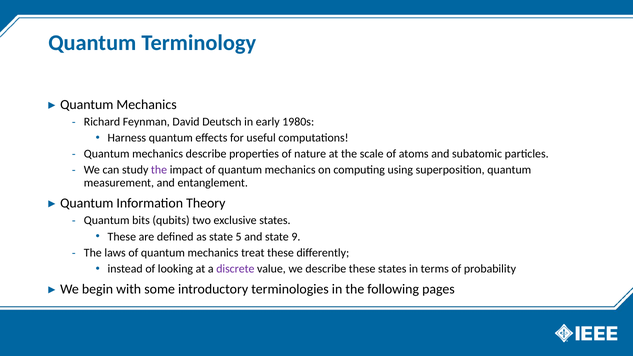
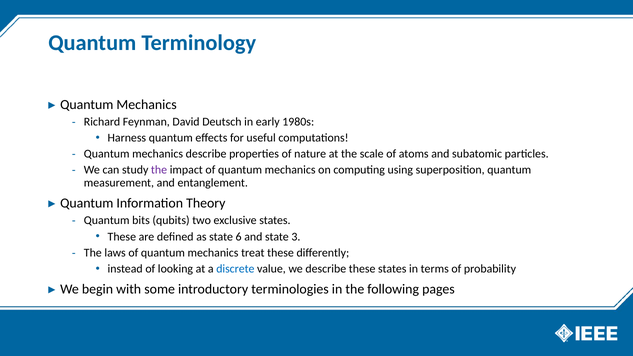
5: 5 -> 6
9: 9 -> 3
discrete colour: purple -> blue
